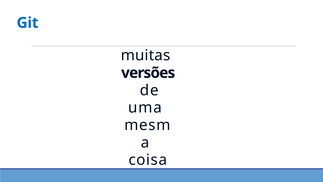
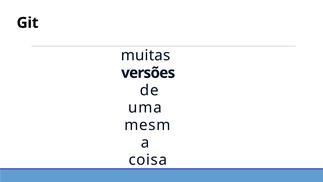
Git colour: blue -> black
